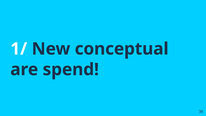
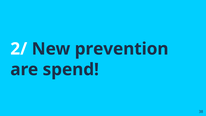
1/: 1/ -> 2/
conceptual: conceptual -> prevention
